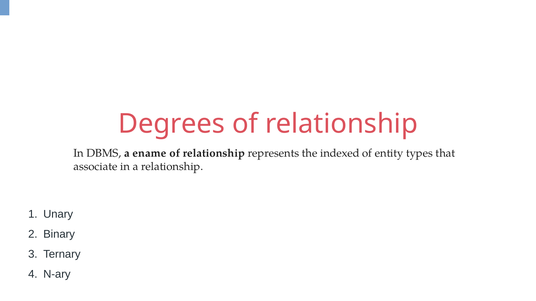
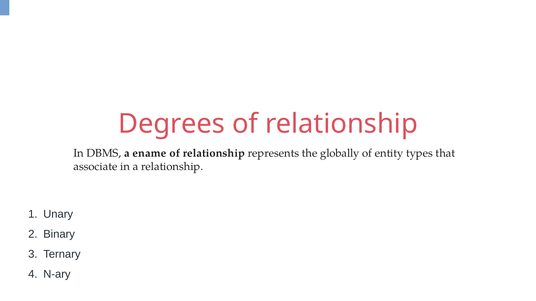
indexed: indexed -> globally
